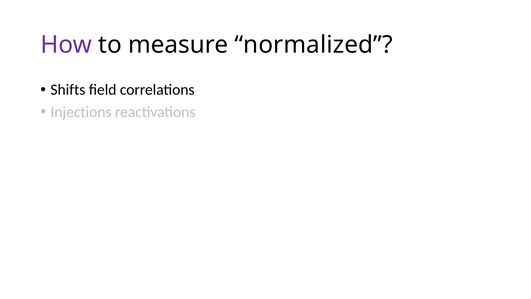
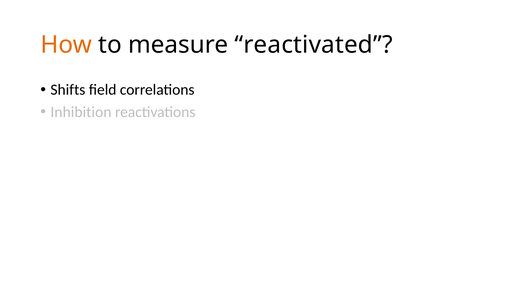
How colour: purple -> orange
normalized: normalized -> reactivated
Injections: Injections -> Inhibition
